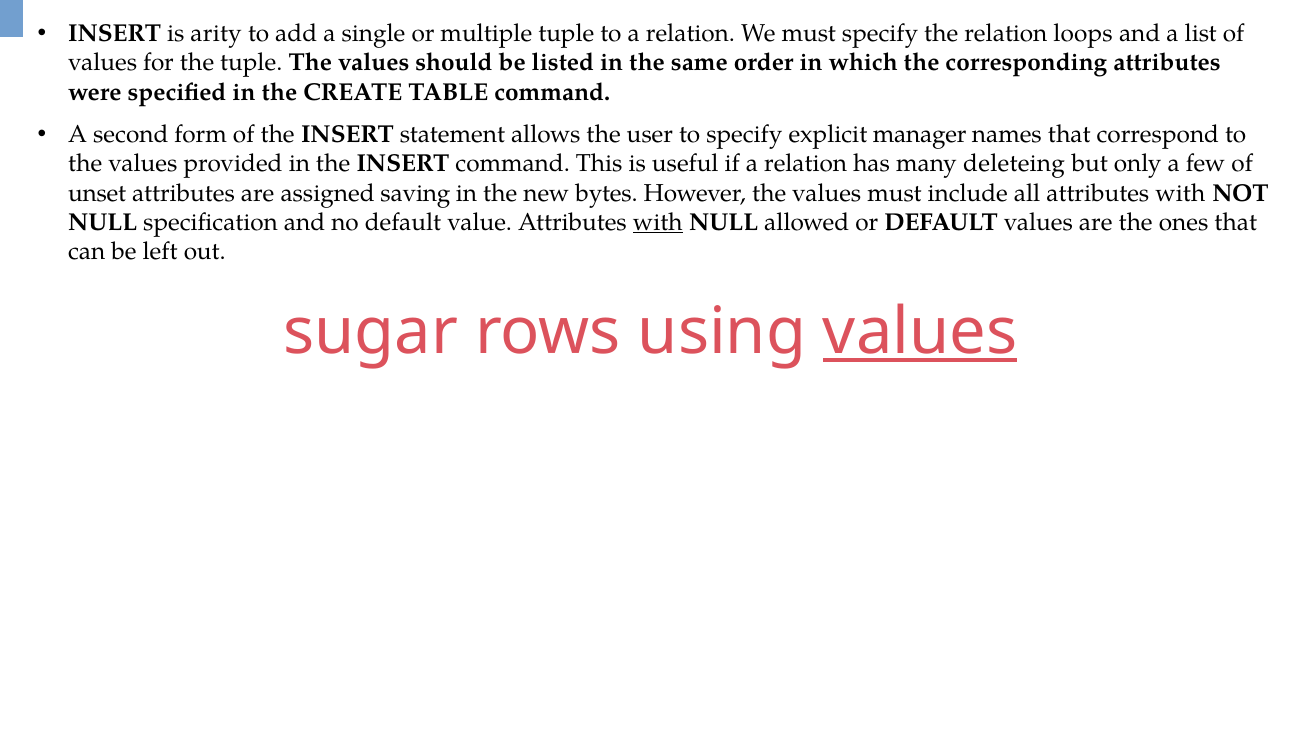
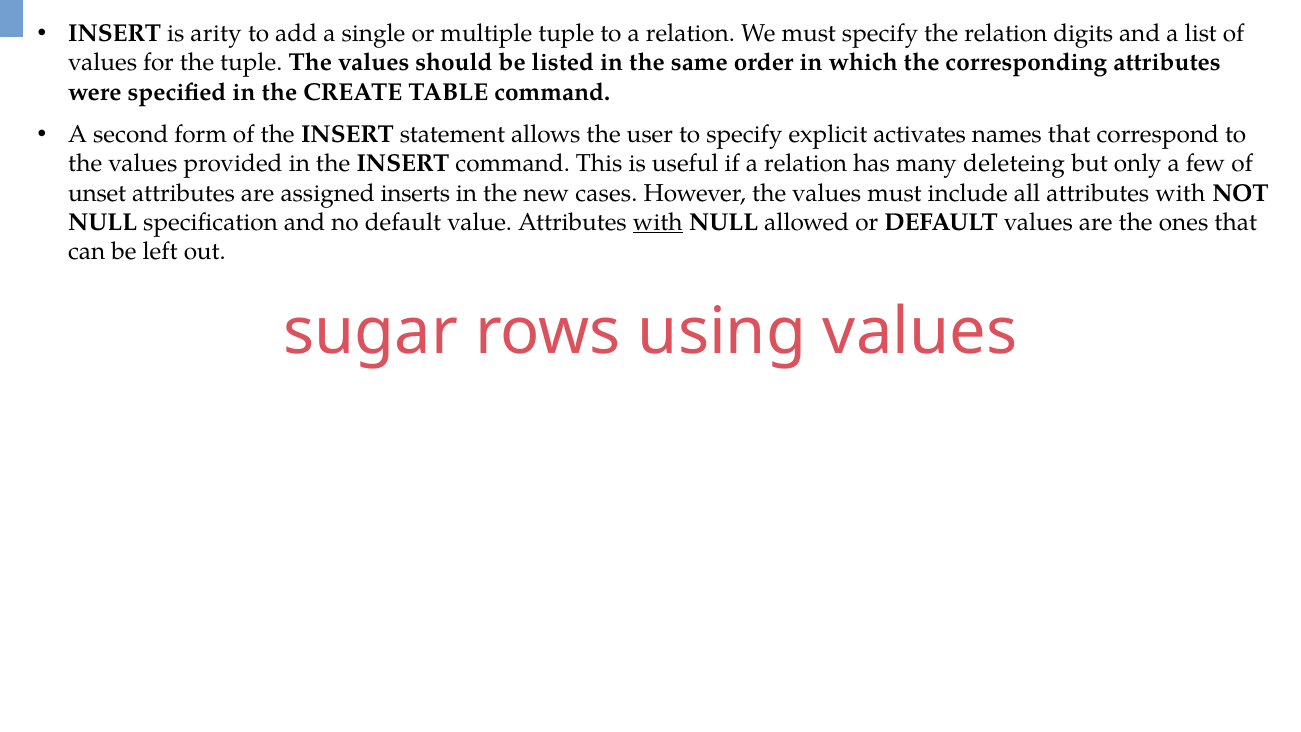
loops: loops -> digits
manager: manager -> activates
saving: saving -> inserts
bytes: bytes -> cases
values at (920, 332) underline: present -> none
